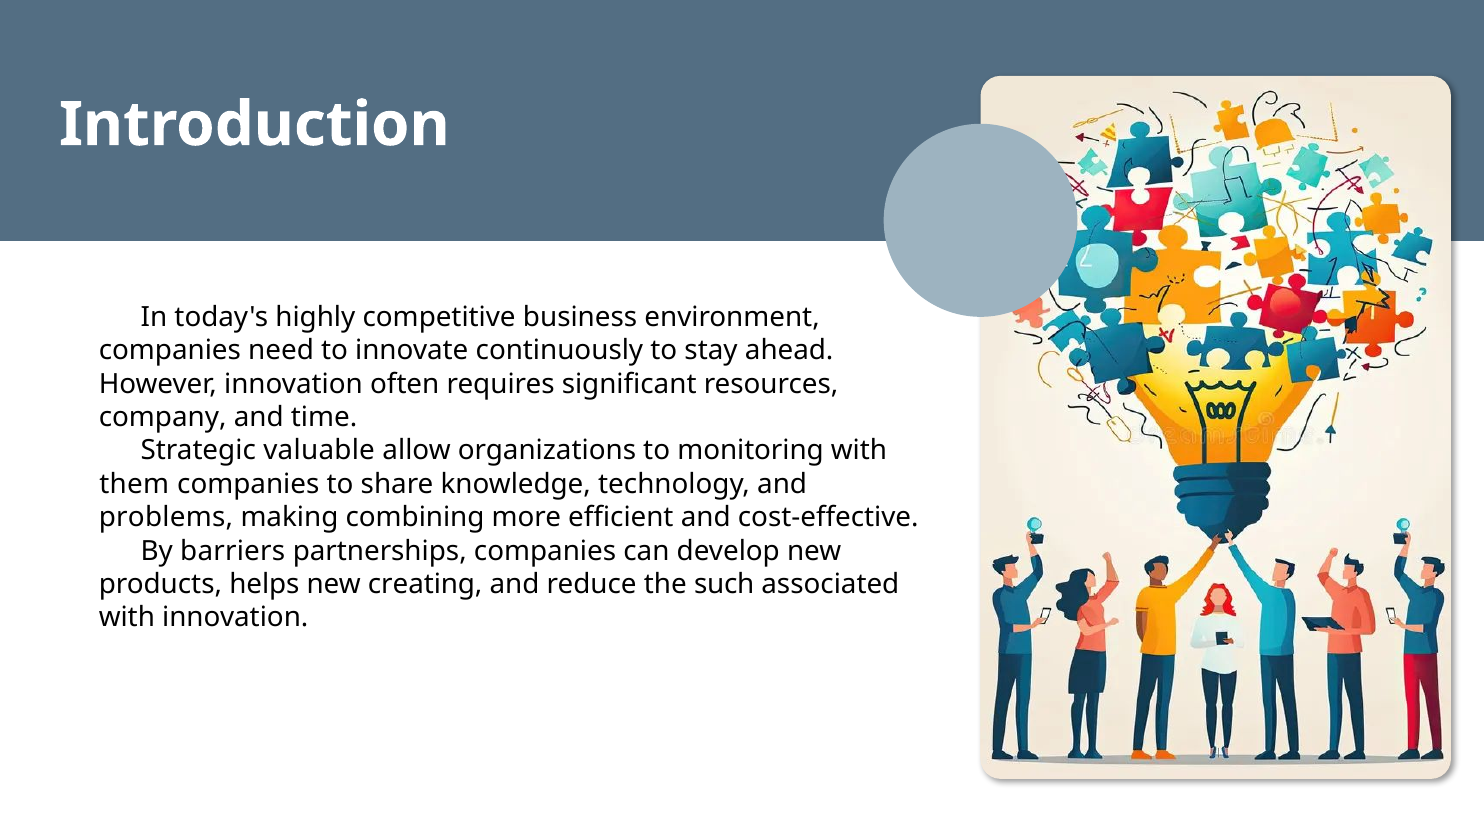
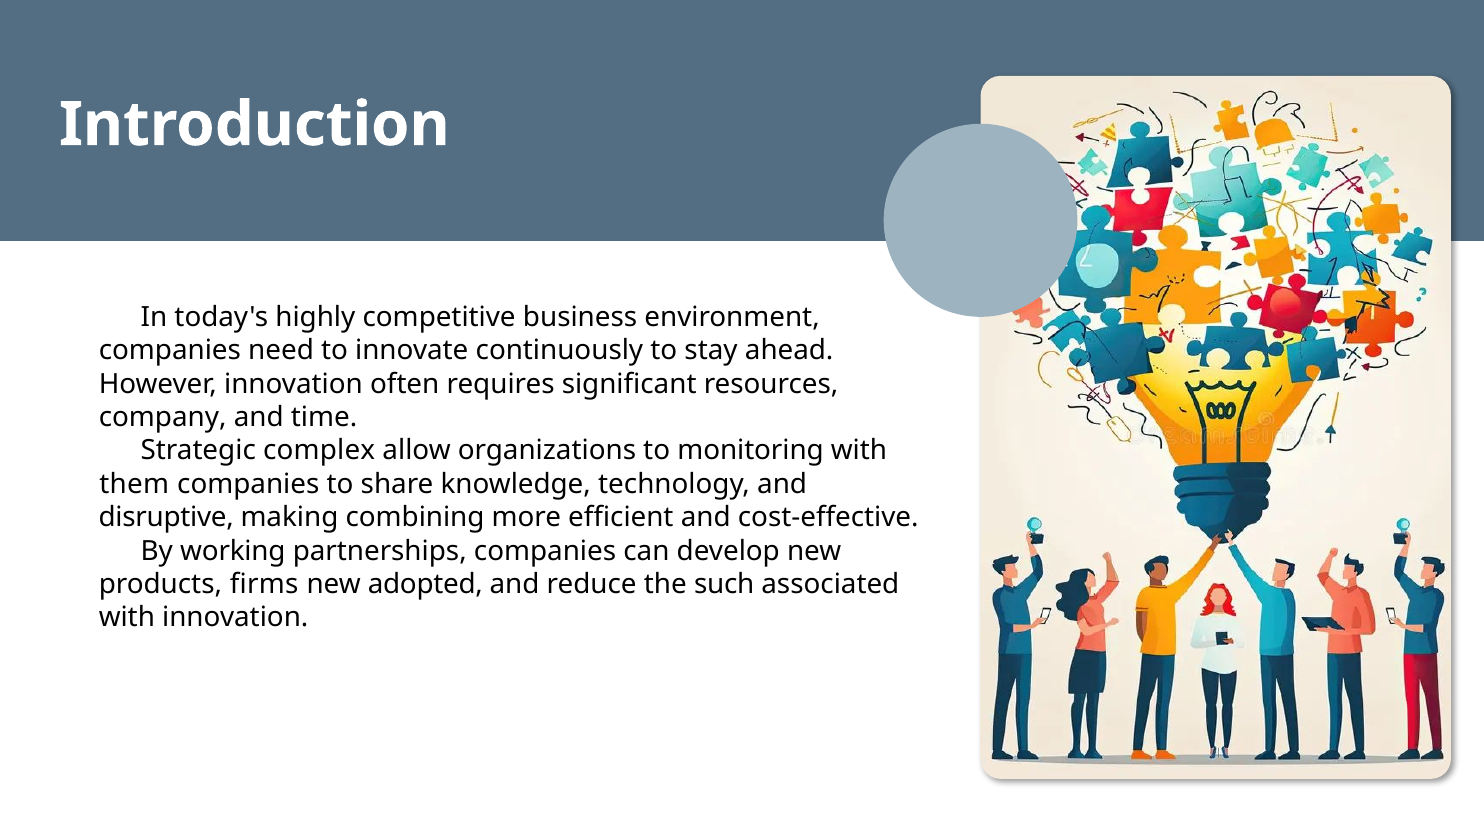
valuable: valuable -> complex
problems: problems -> disruptive
barriers: barriers -> working
helps: helps -> firms
creating: creating -> adopted
